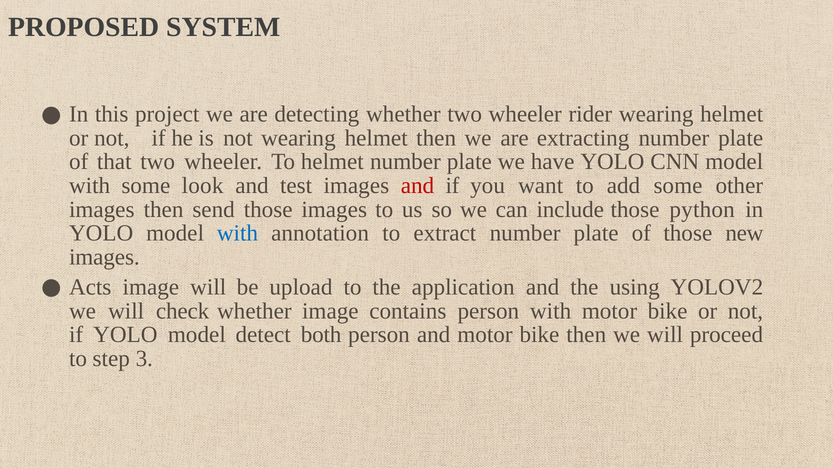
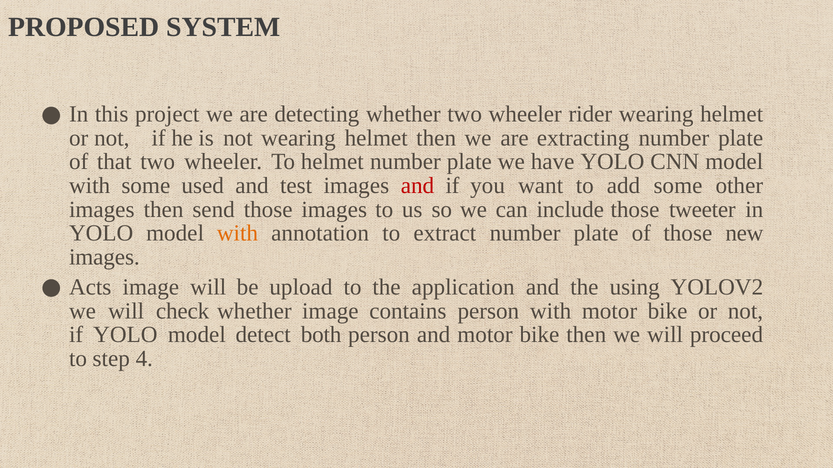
look: look -> used
python: python -> tweeter
with at (237, 234) colour: blue -> orange
3: 3 -> 4
